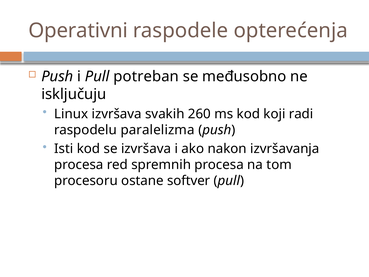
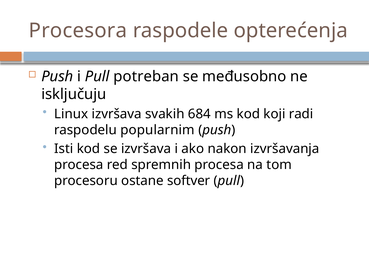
Operativni: Operativni -> Procesora
260: 260 -> 684
paralelizma: paralelizma -> popularnim
